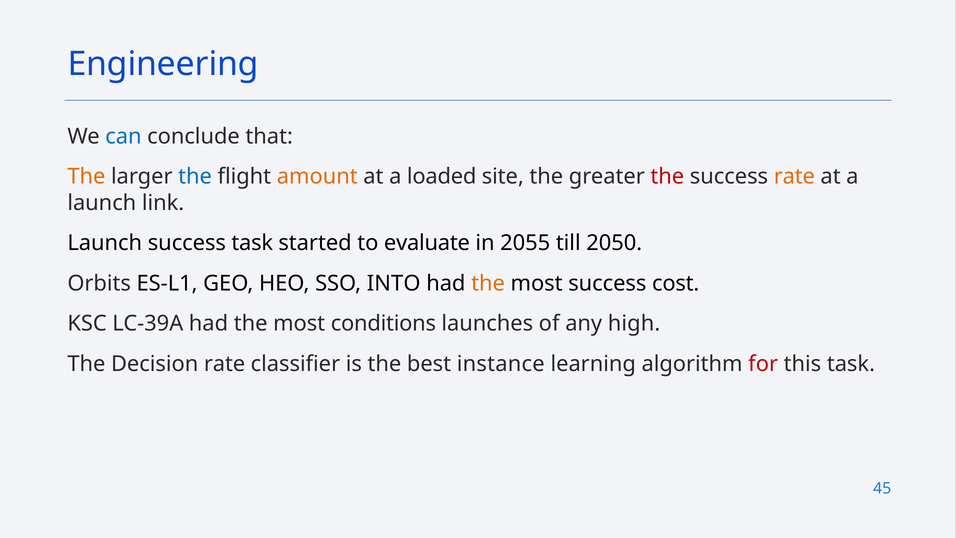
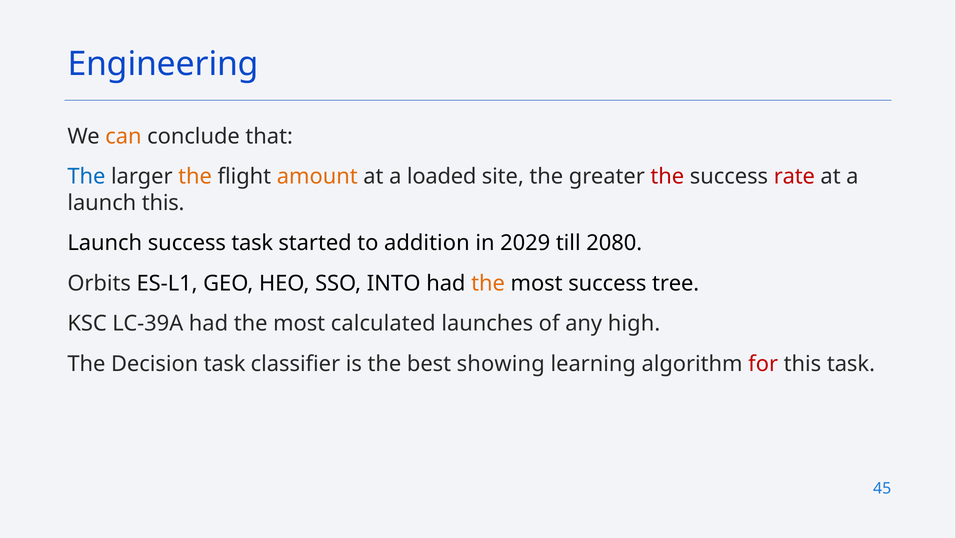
can colour: blue -> orange
The at (86, 177) colour: orange -> blue
the at (195, 177) colour: blue -> orange
rate at (794, 177) colour: orange -> red
launch link: link -> this
evaluate: evaluate -> addition
2055: 2055 -> 2029
2050: 2050 -> 2080
cost: cost -> tree
conditions: conditions -> calculated
Decision rate: rate -> task
instance: instance -> showing
